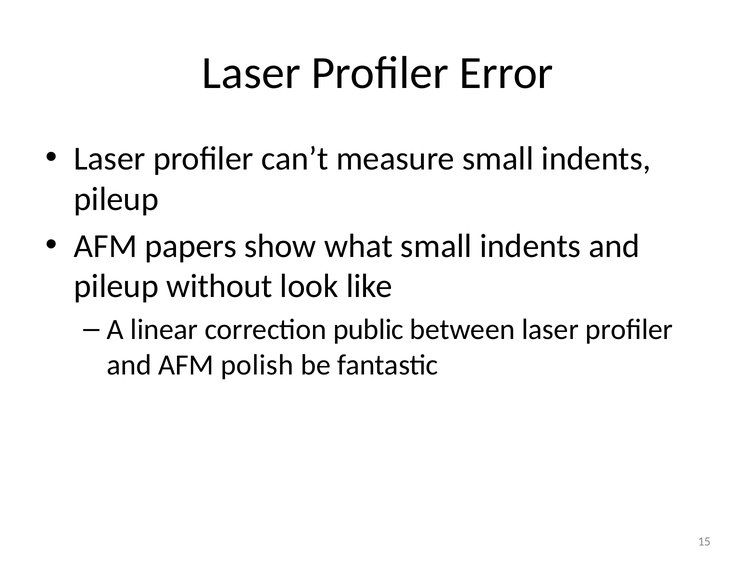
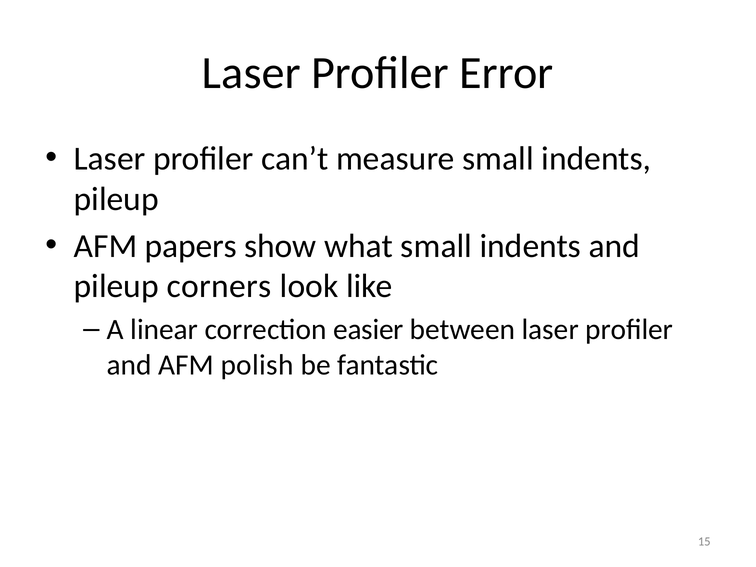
without: without -> corners
public: public -> easier
